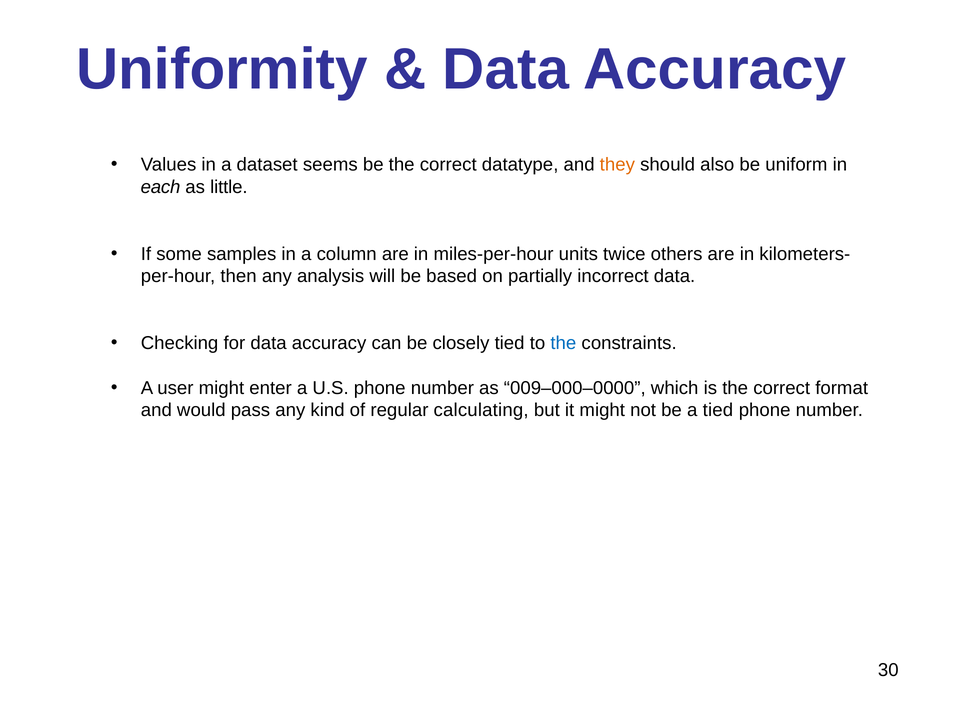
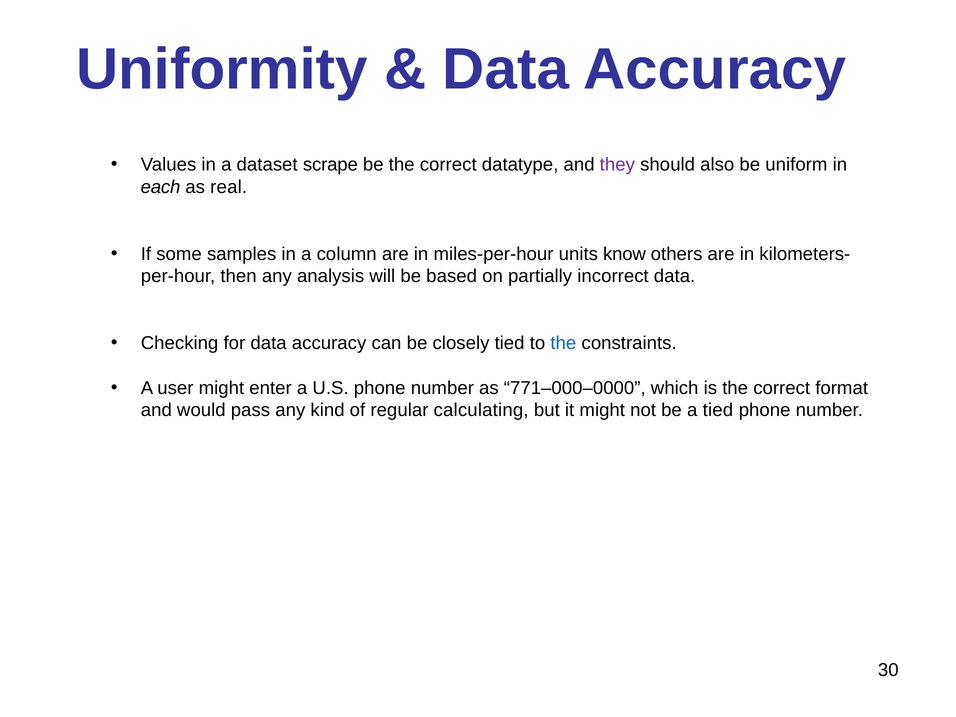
seems: seems -> scrape
they colour: orange -> purple
little: little -> real
twice: twice -> know
009–000–0000: 009–000–0000 -> 771–000–0000
